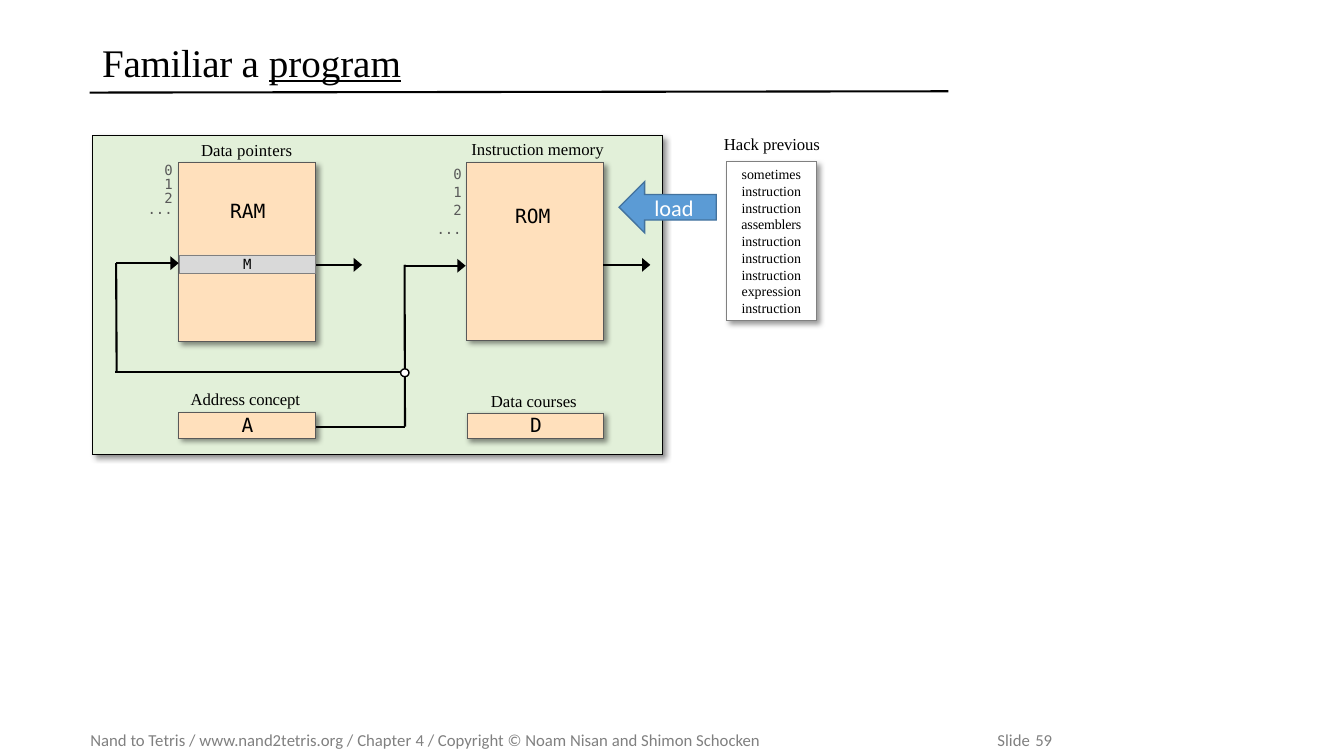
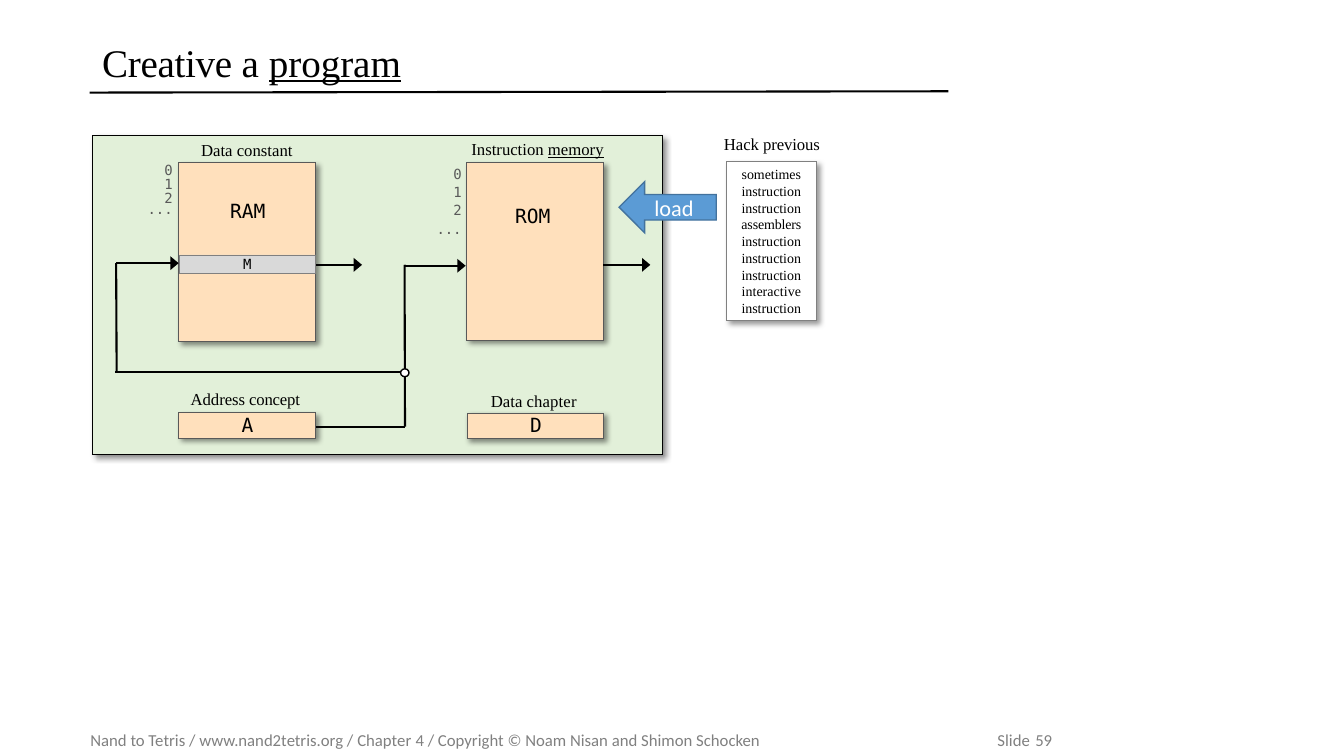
Familiar: Familiar -> Creative
memory underline: none -> present
pointers: pointers -> constant
expression: expression -> interactive
Data courses: courses -> chapter
